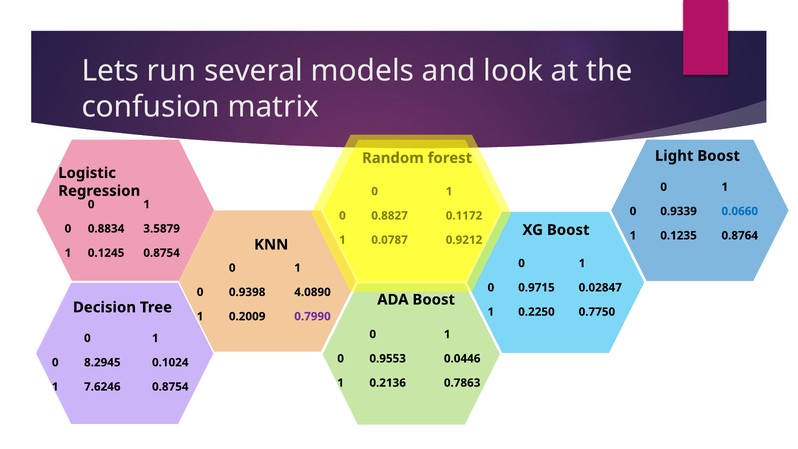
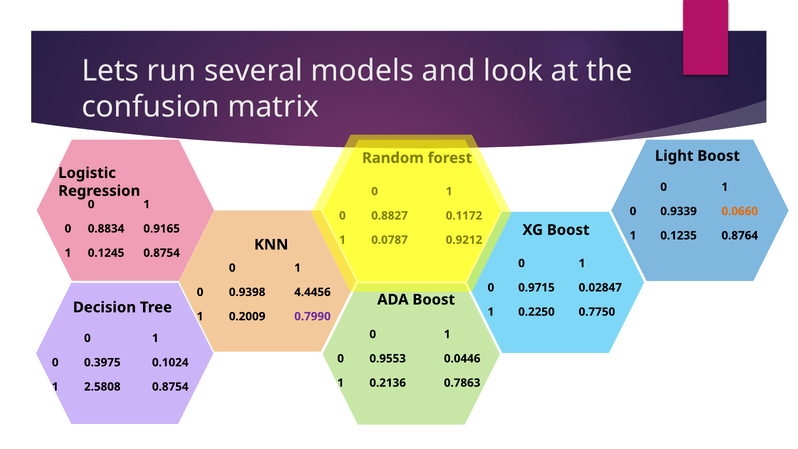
0.0660 colour: blue -> orange
3.5879: 3.5879 -> 0.9165
4.0890: 4.0890 -> 4.4456
8.2945: 8.2945 -> 0.3975
7.6246: 7.6246 -> 2.5808
